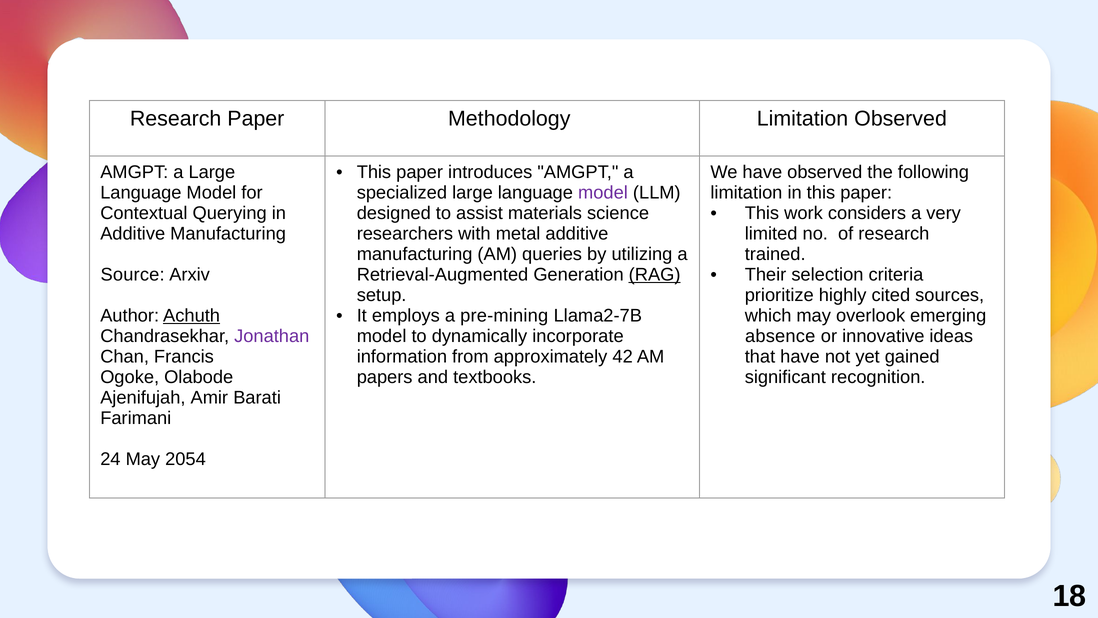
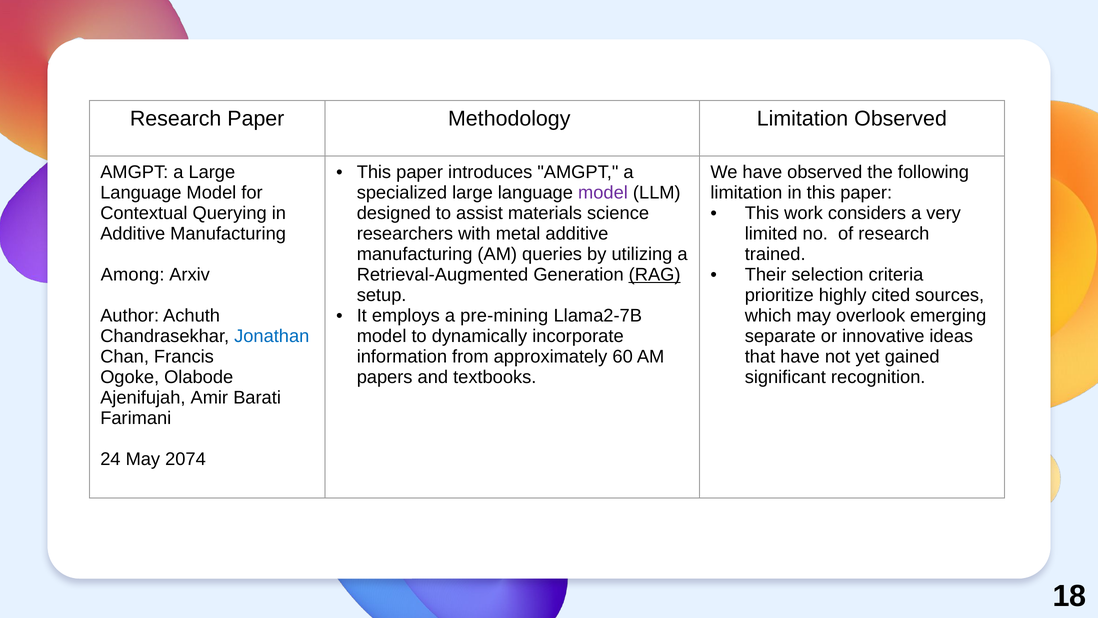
Source: Source -> Among
Achuth underline: present -> none
Jonathan colour: purple -> blue
absence: absence -> separate
42: 42 -> 60
2054: 2054 -> 2074
